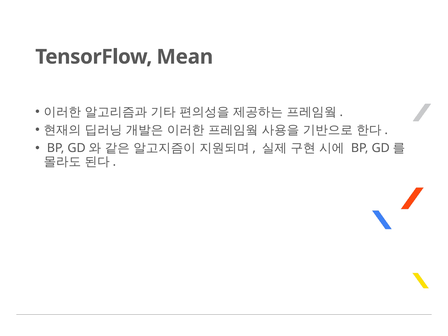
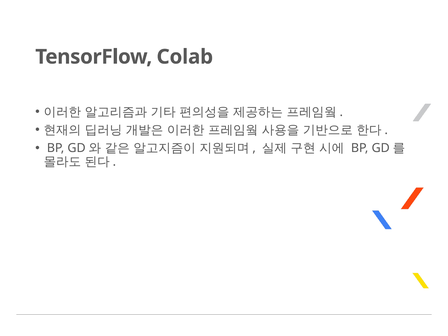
Mean: Mean -> Colab
